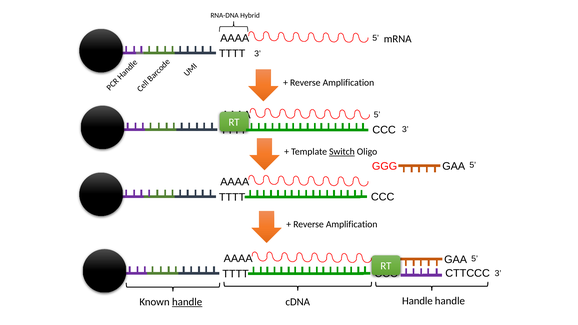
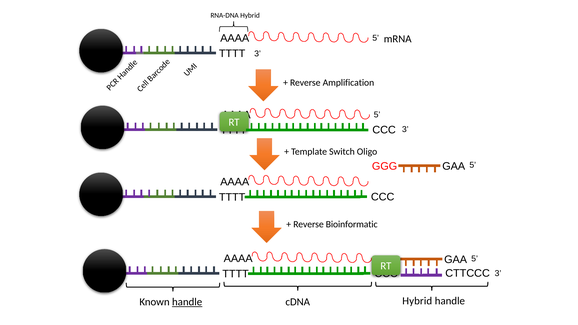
Switch underline: present -> none
Amplification at (352, 225): Amplification -> Bioinformatic
cDNA Handle: Handle -> Hybrid
